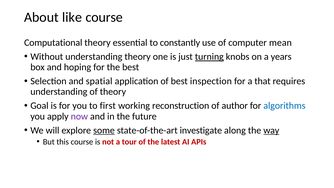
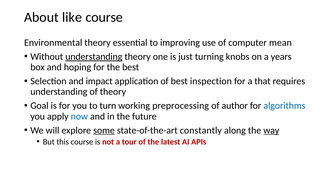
Computational: Computational -> Environmental
constantly: constantly -> improving
understanding at (94, 57) underline: none -> present
turning underline: present -> none
spatial: spatial -> impact
first: first -> turn
reconstruction: reconstruction -> preprocessing
now colour: purple -> blue
investigate: investigate -> constantly
